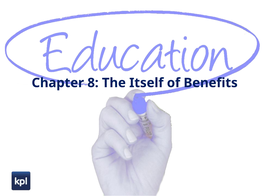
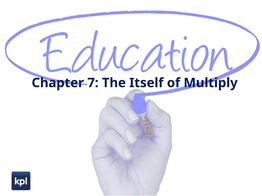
8: 8 -> 7
Benefits: Benefits -> Multiply
